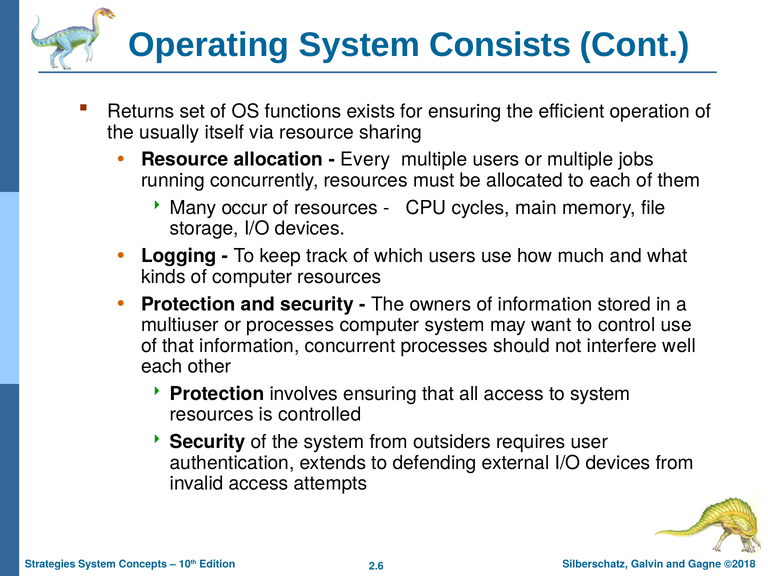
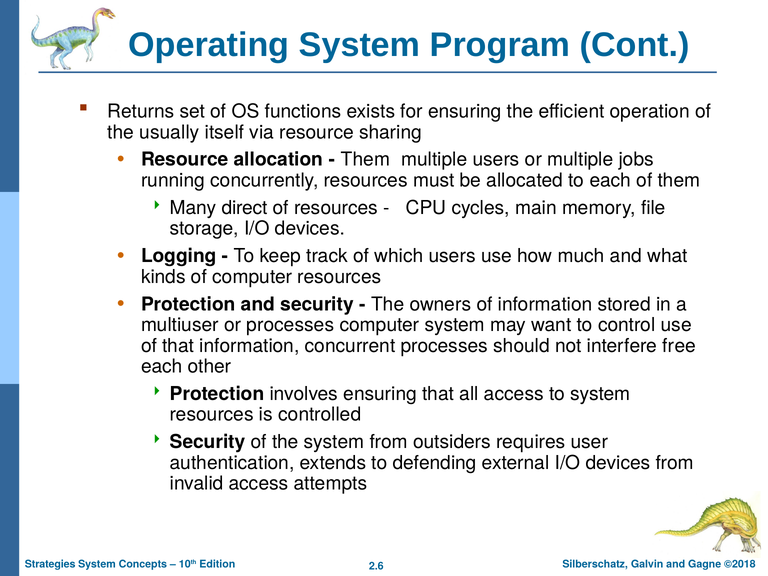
Consists: Consists -> Program
Every at (365, 160): Every -> Them
occur: occur -> direct
well: well -> free
